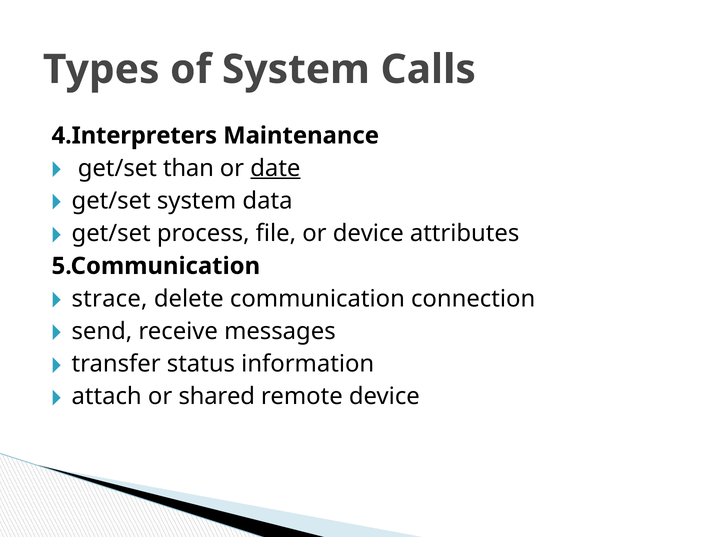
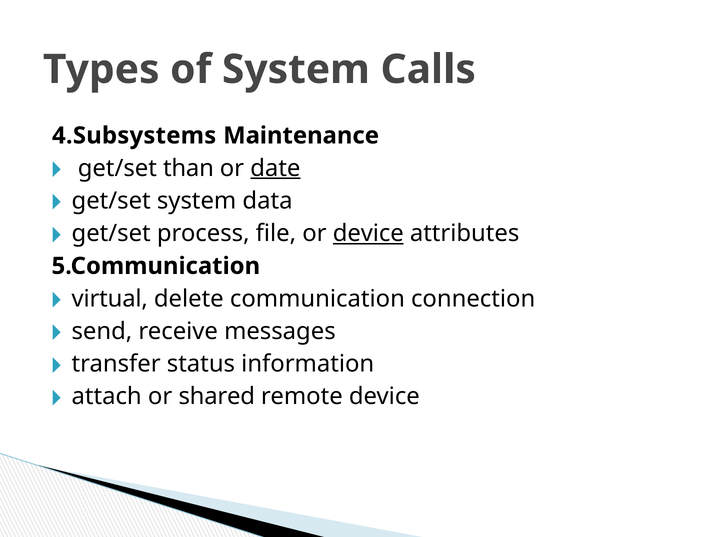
4.Interpreters: 4.Interpreters -> 4.Subsystems
device at (368, 233) underline: none -> present
strace: strace -> virtual
